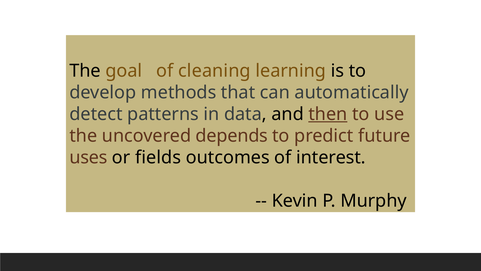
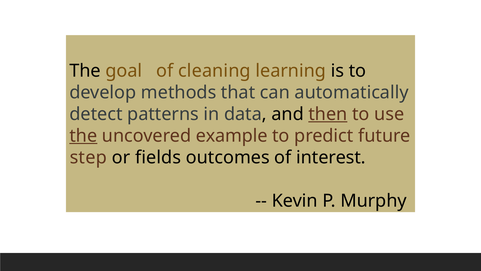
the at (83, 136) underline: none -> present
depends: depends -> example
uses: uses -> step
